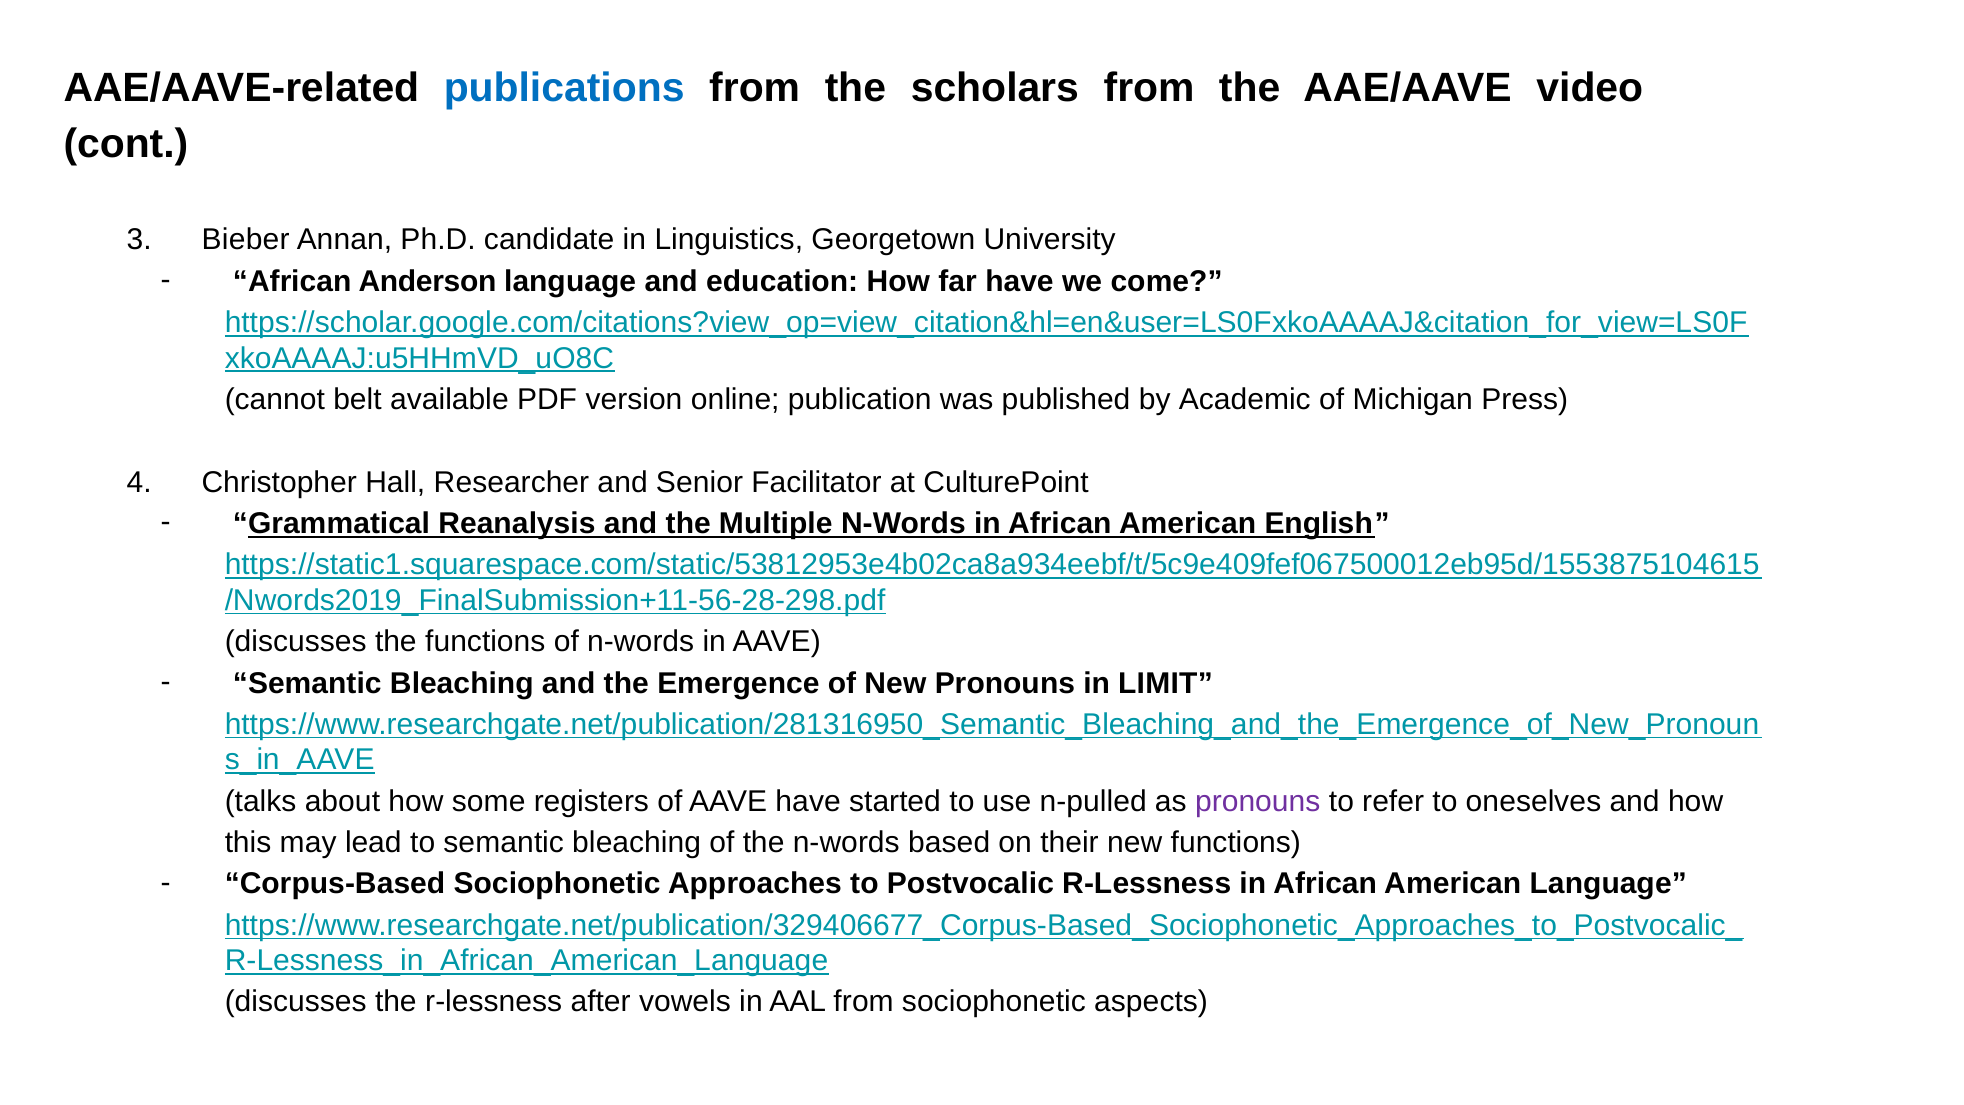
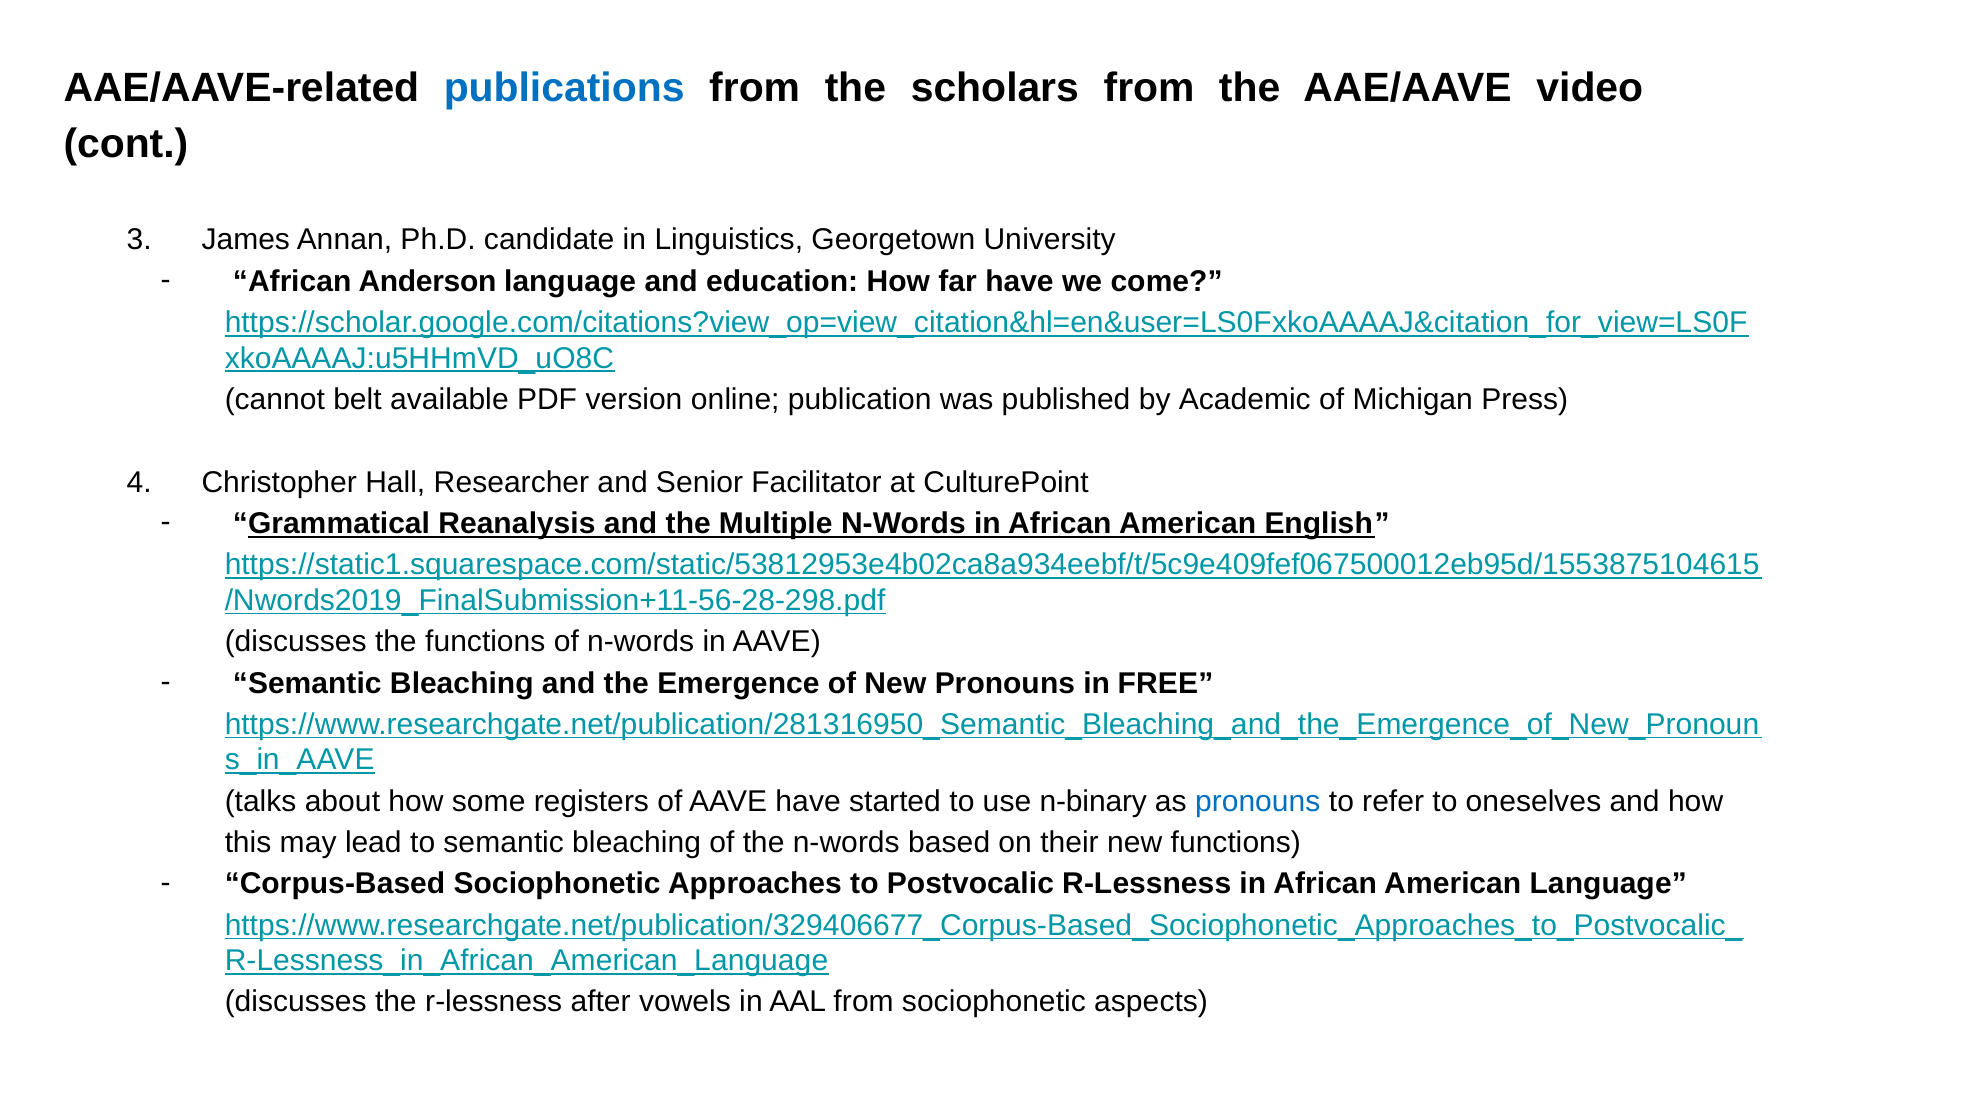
Bieber: Bieber -> James
LIMIT: LIMIT -> FREE
n-pulled: n-pulled -> n-binary
pronouns at (1258, 801) colour: purple -> blue
